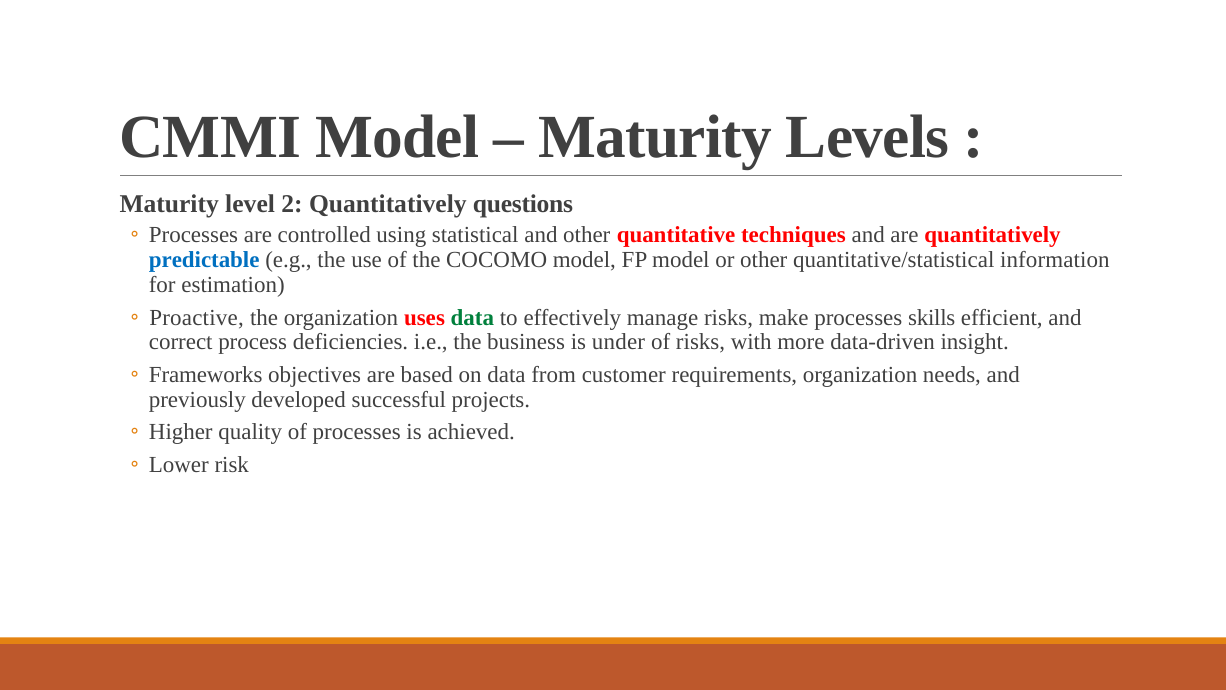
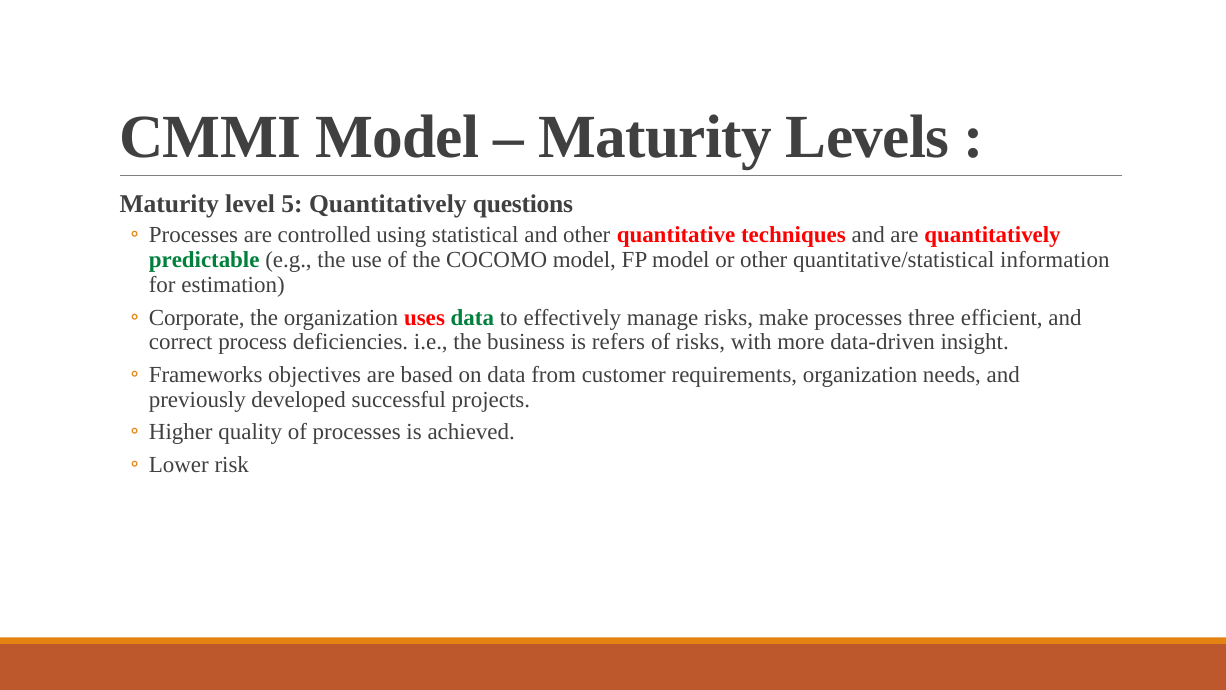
2: 2 -> 5
predictable colour: blue -> green
Proactive: Proactive -> Corporate
skills: skills -> three
under: under -> refers
